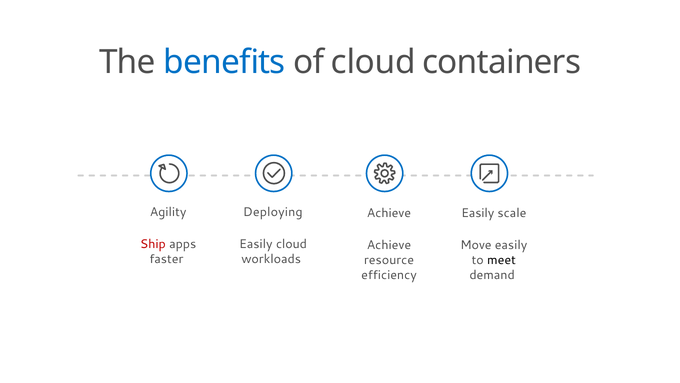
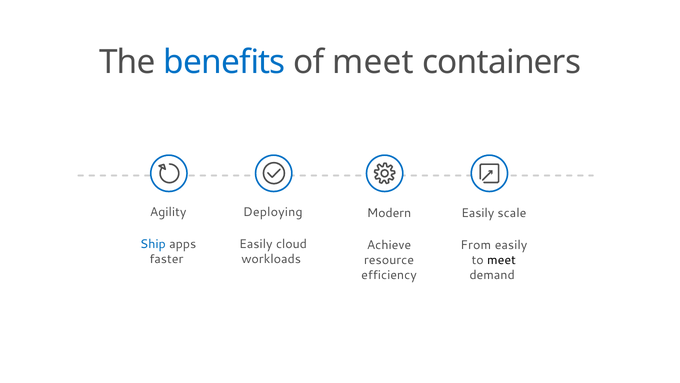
of cloud: cloud -> meet
Achieve at (389, 213): Achieve -> Modern
Ship colour: red -> blue
Move: Move -> From
